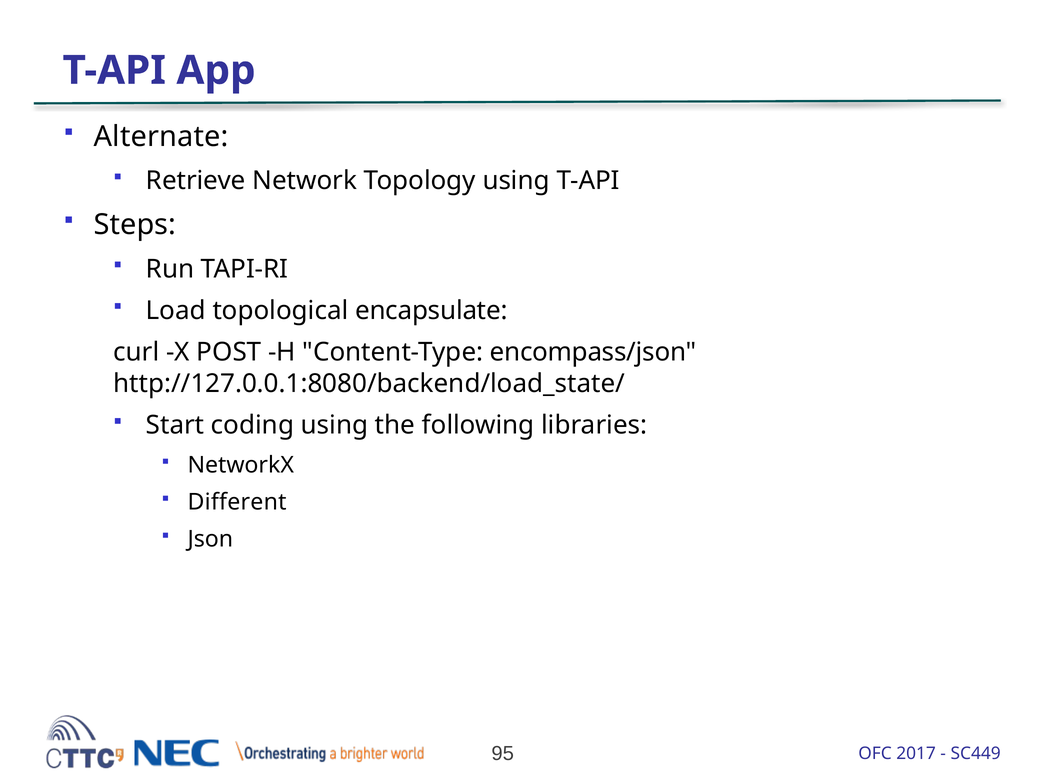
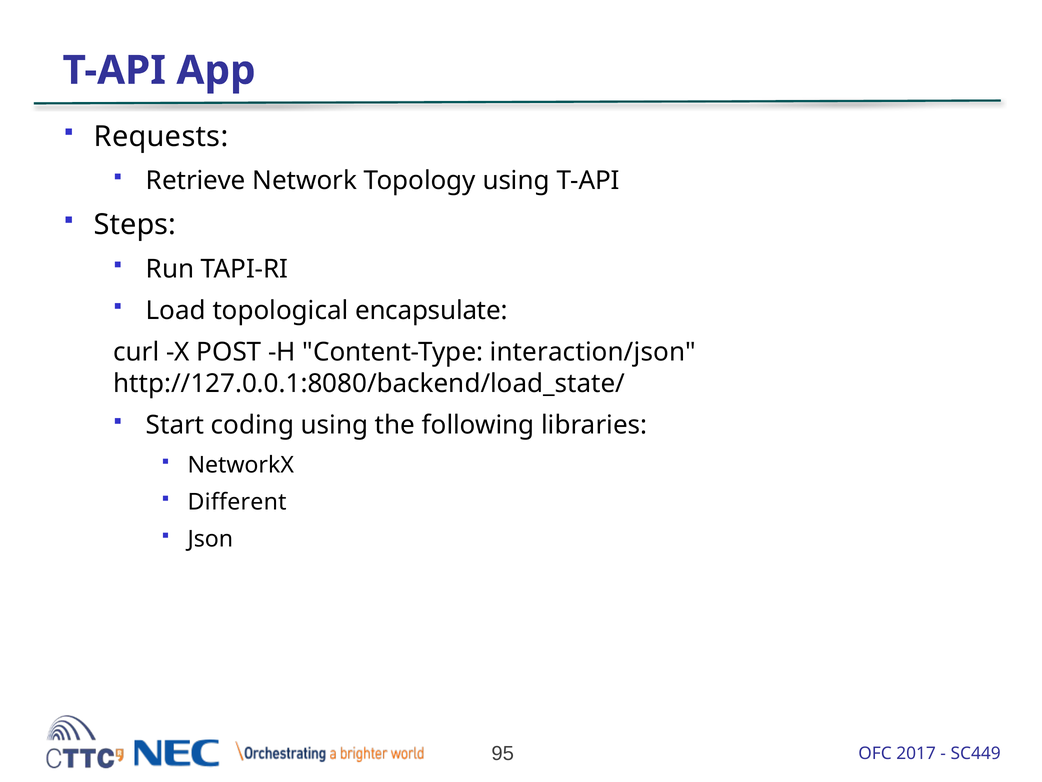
Alternate: Alternate -> Requests
encompass/json: encompass/json -> interaction/json
